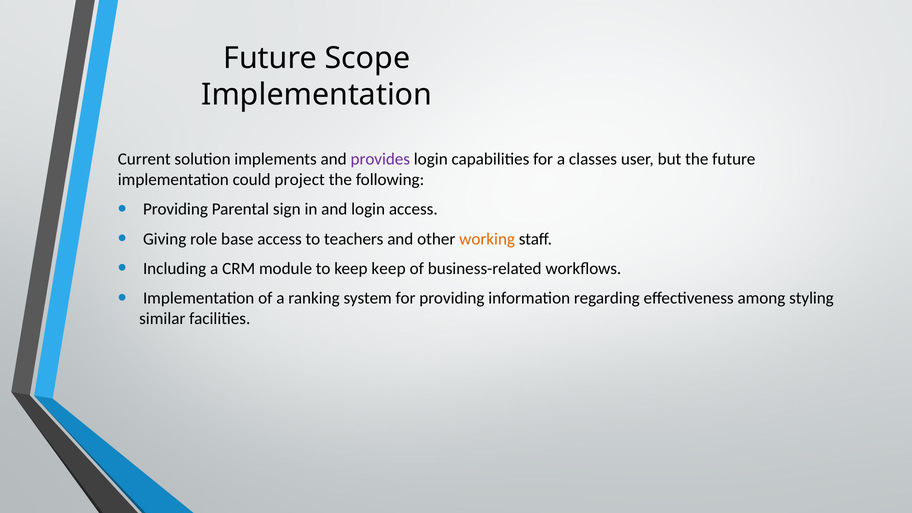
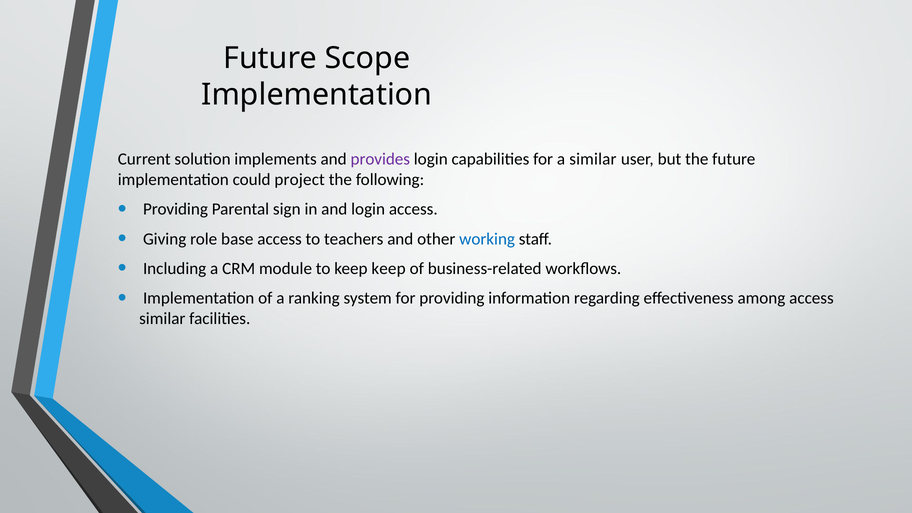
a classes: classes -> similar
working colour: orange -> blue
among styling: styling -> access
